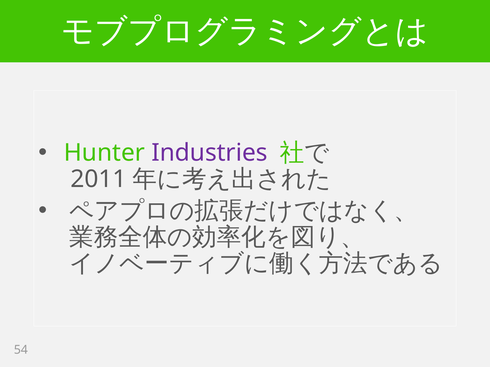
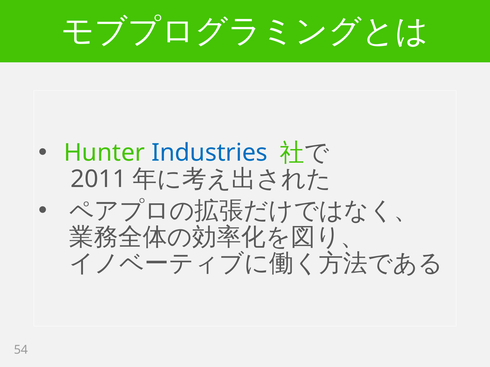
Industries colour: purple -> blue
